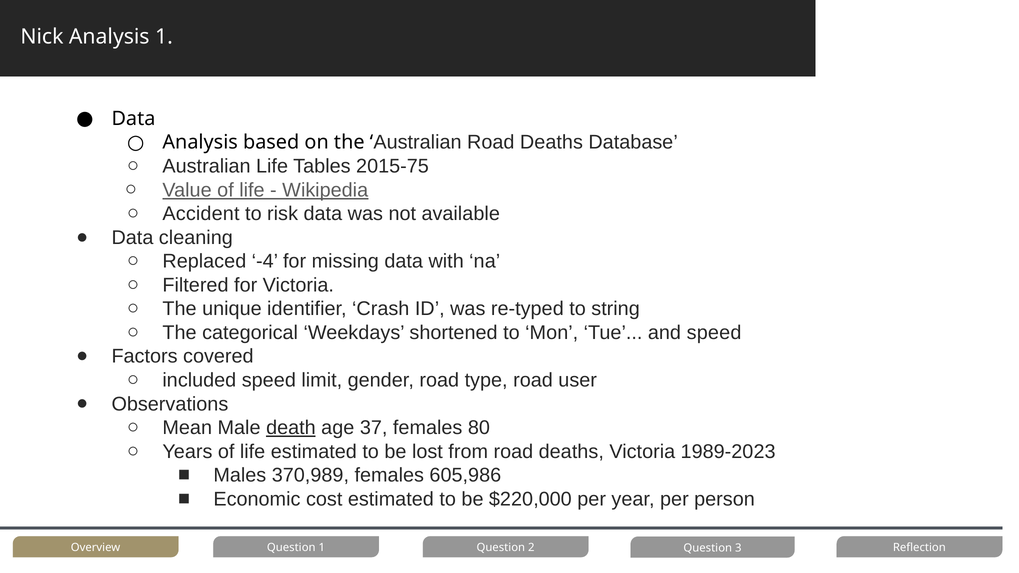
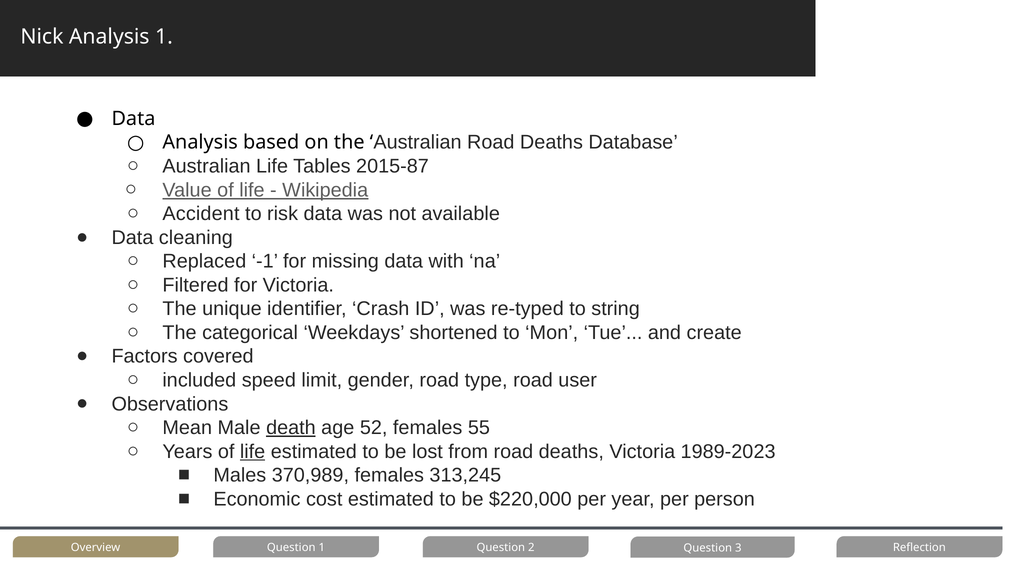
2015-75: 2015-75 -> 2015-87
-4: -4 -> -1
and speed: speed -> create
37: 37 -> 52
80: 80 -> 55
life at (253, 452) underline: none -> present
605,986: 605,986 -> 313,245
